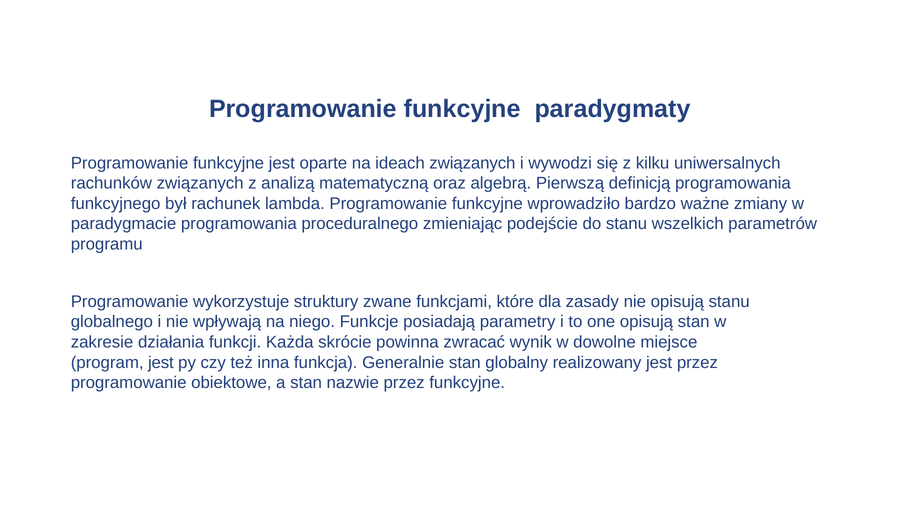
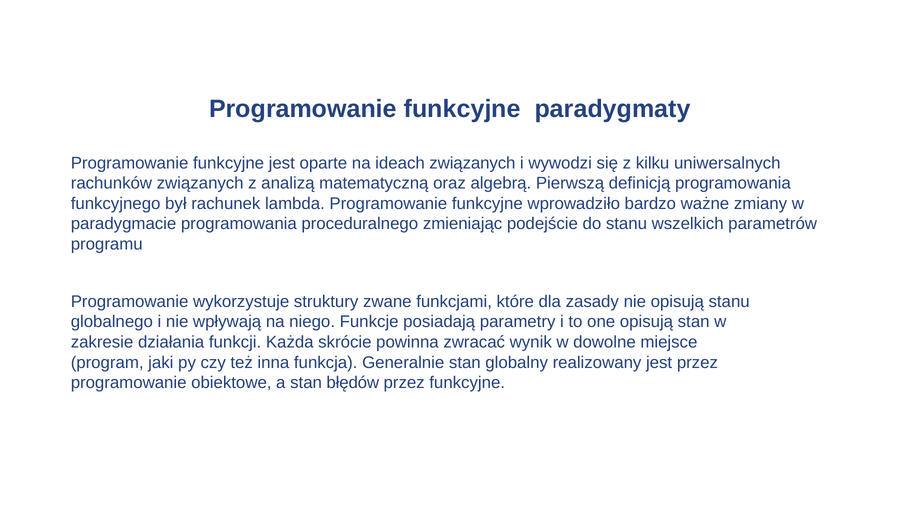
program jest: jest -> jaki
nazwie: nazwie -> błędów
